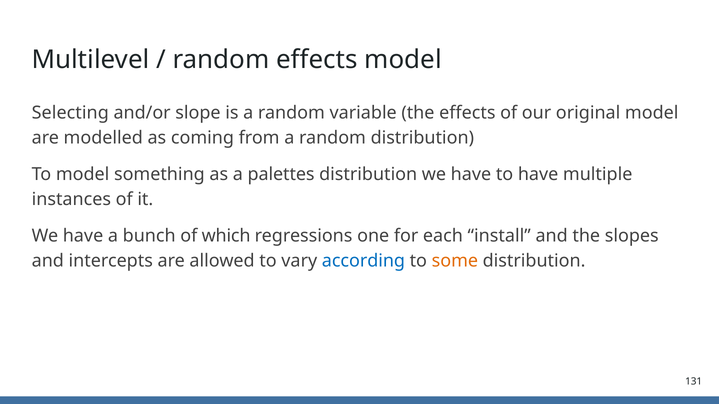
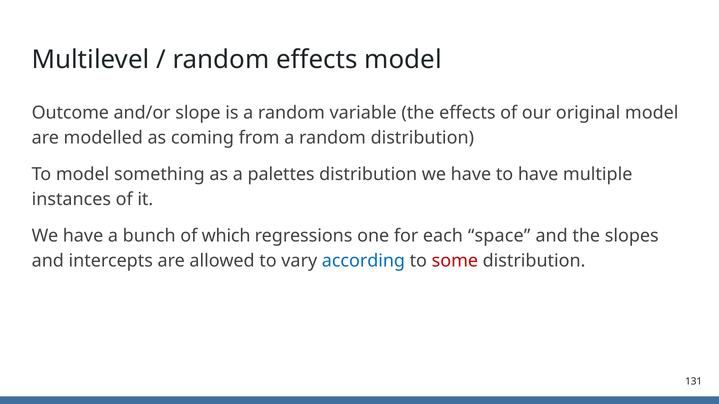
Selecting: Selecting -> Outcome
install: install -> space
some colour: orange -> red
